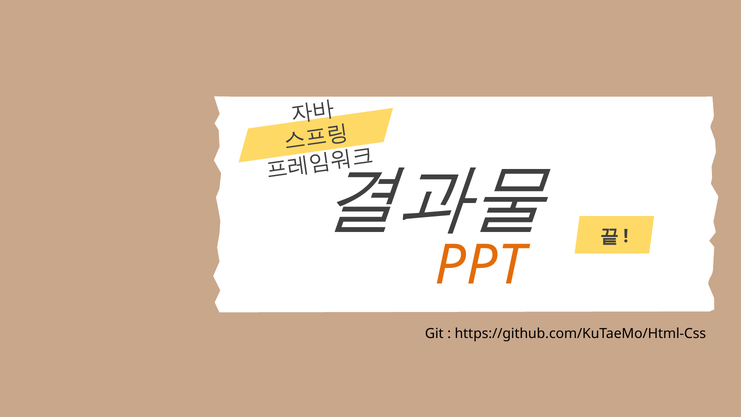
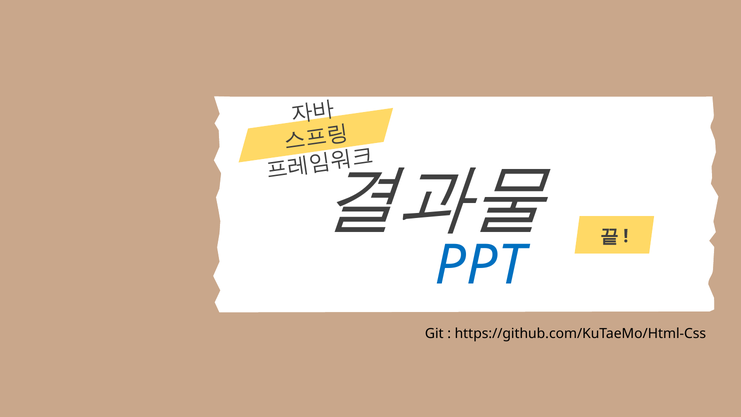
PPT colour: orange -> blue
